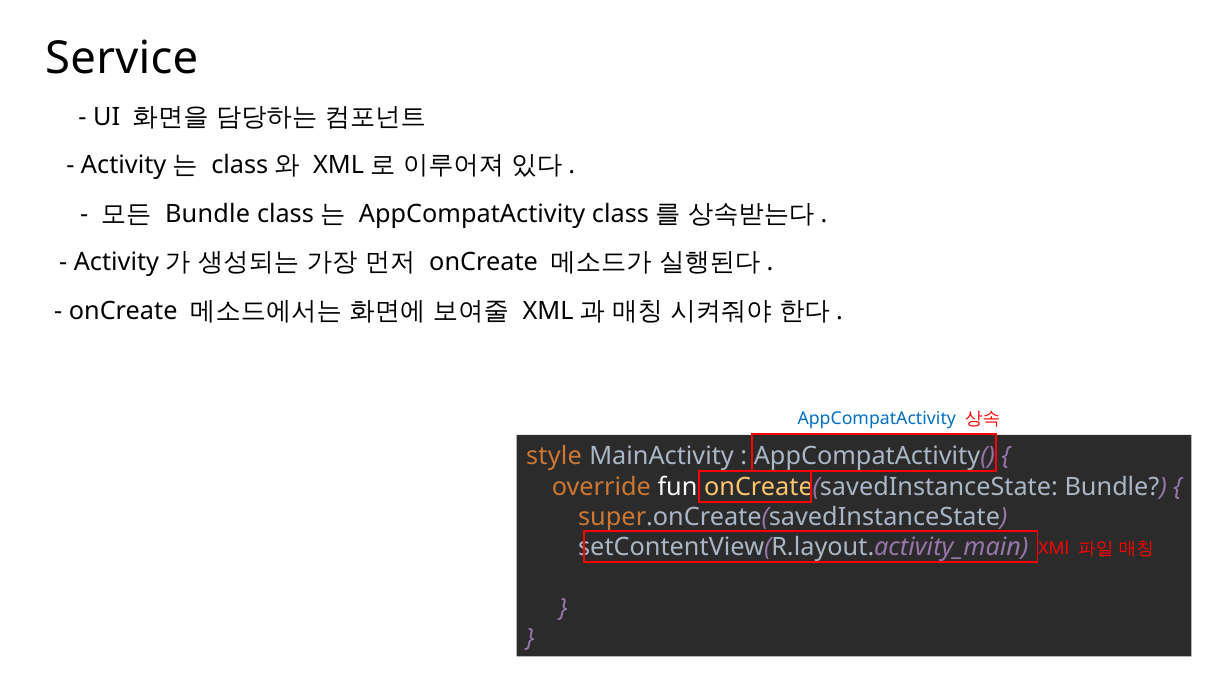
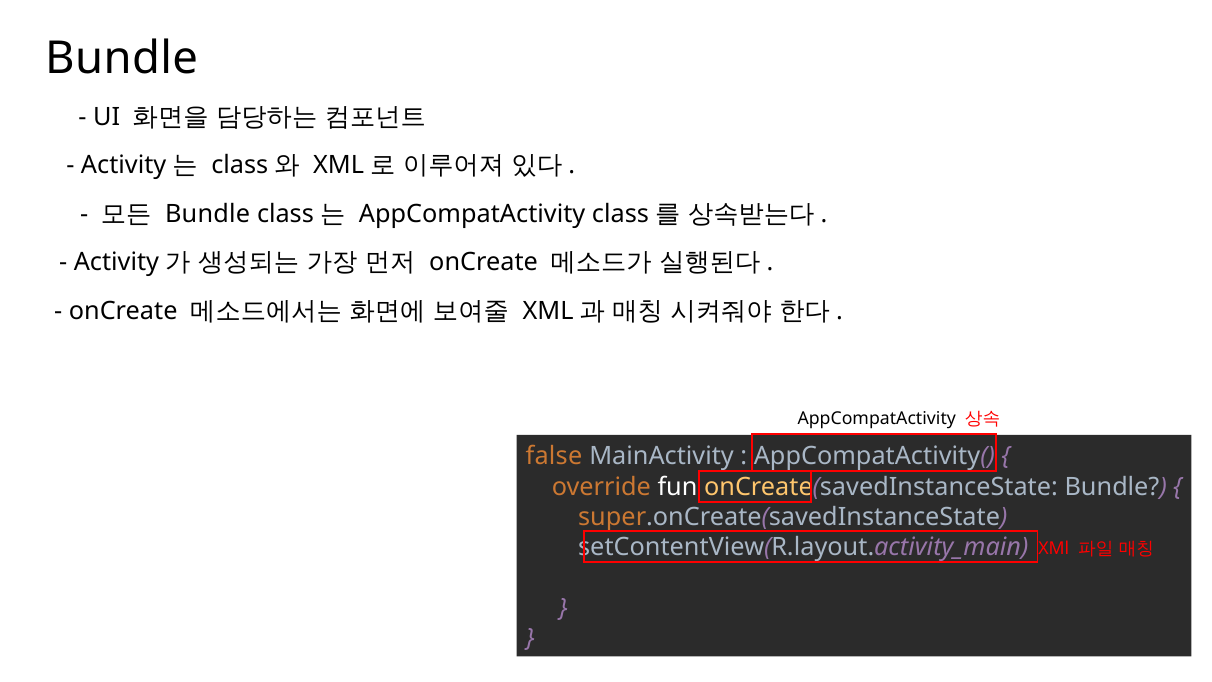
Service at (122, 58): Service -> Bundle
AppCompatActivity at (877, 419) colour: blue -> black
style: style -> false
